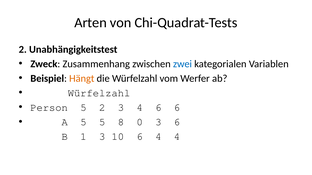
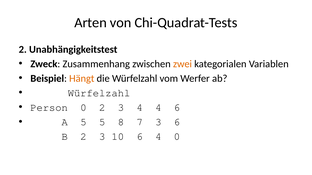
zwei colour: blue -> orange
Person 5: 5 -> 0
4 6: 6 -> 4
0: 0 -> 7
B 1: 1 -> 2
4 4: 4 -> 0
